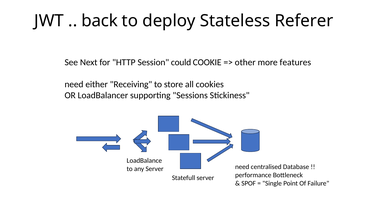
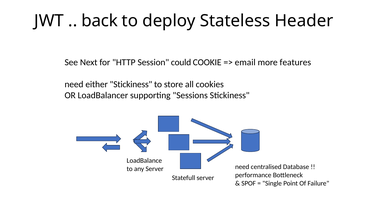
Referer: Referer -> Header
other: other -> email
either Receiving: Receiving -> Stickiness
